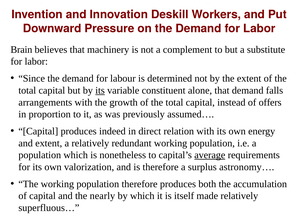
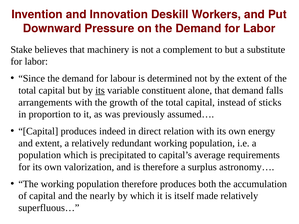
Brain: Brain -> Stake
offers: offers -> sticks
nonetheless: nonetheless -> precipitated
average underline: present -> none
